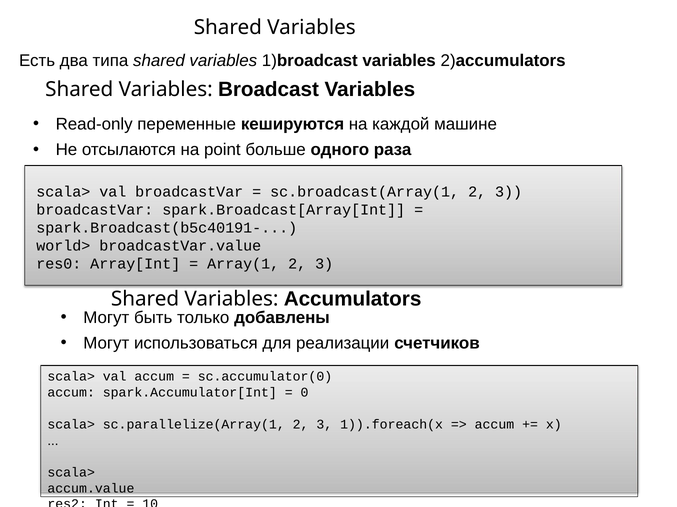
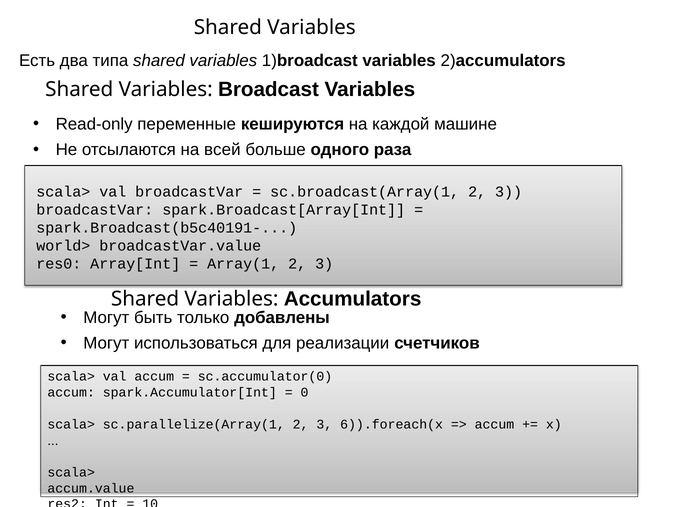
point: point -> всей
1)).foreach(x: 1)).foreach(x -> 6)).foreach(x
